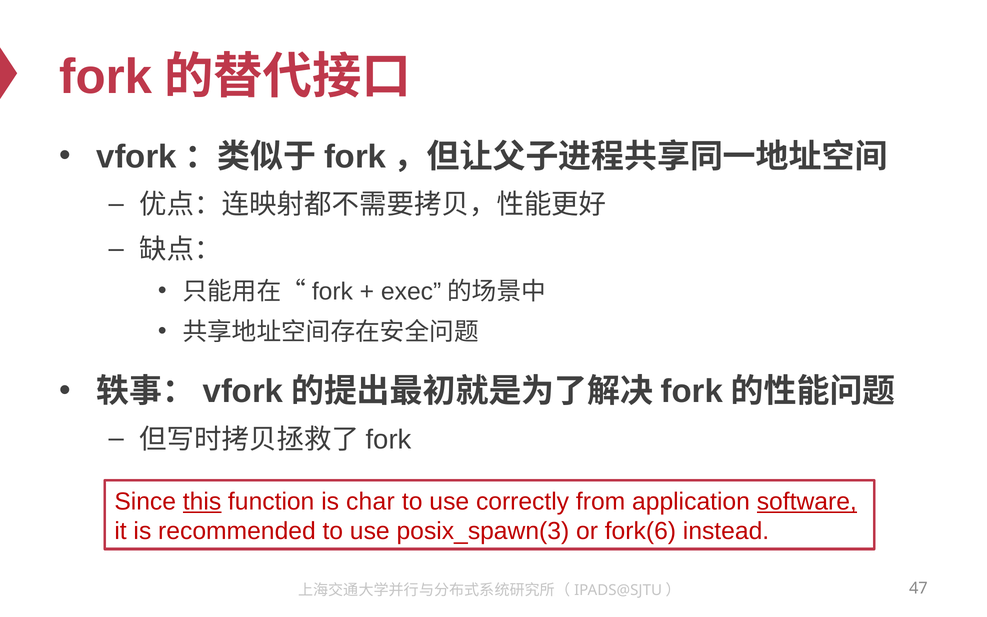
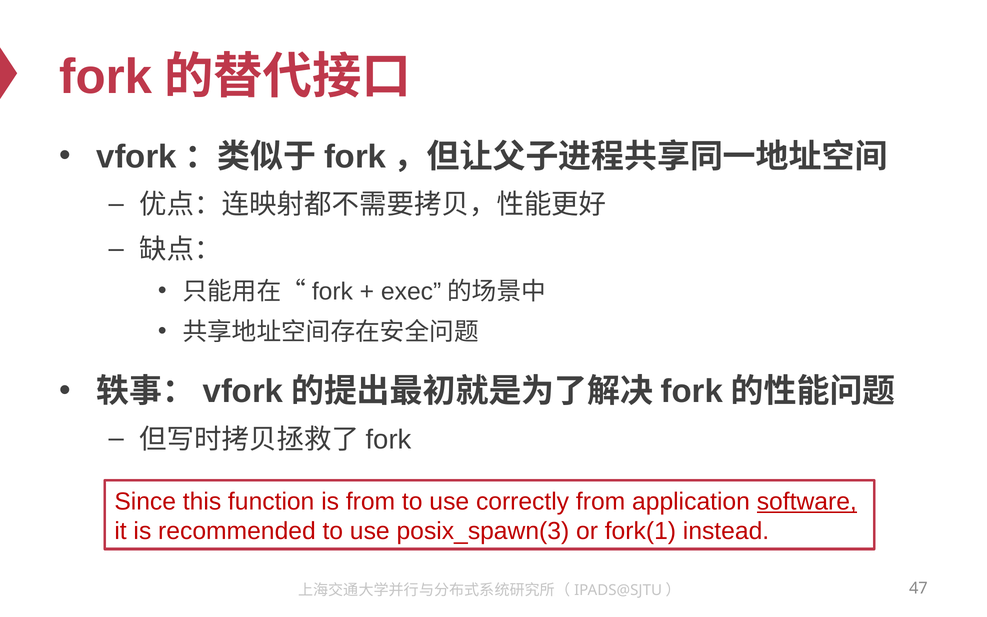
this underline: present -> none
is char: char -> from
fork(6: fork(6 -> fork(1
